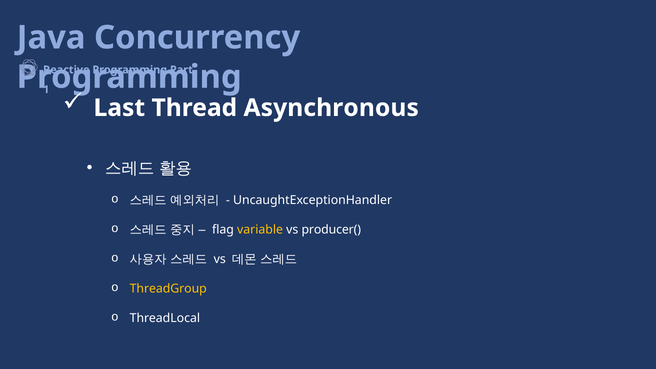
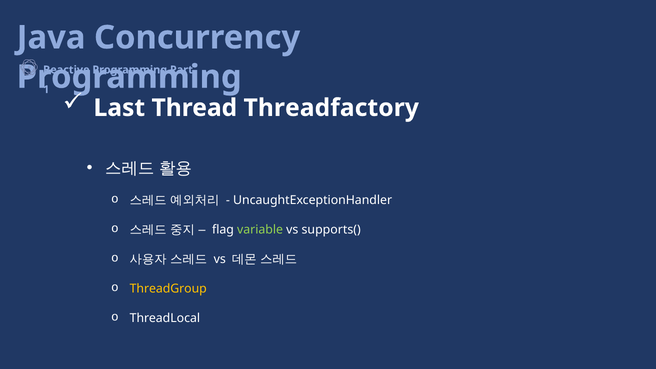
Asynchronous: Asynchronous -> Threadfactory
variable colour: yellow -> light green
producer(: producer( -> supports(
